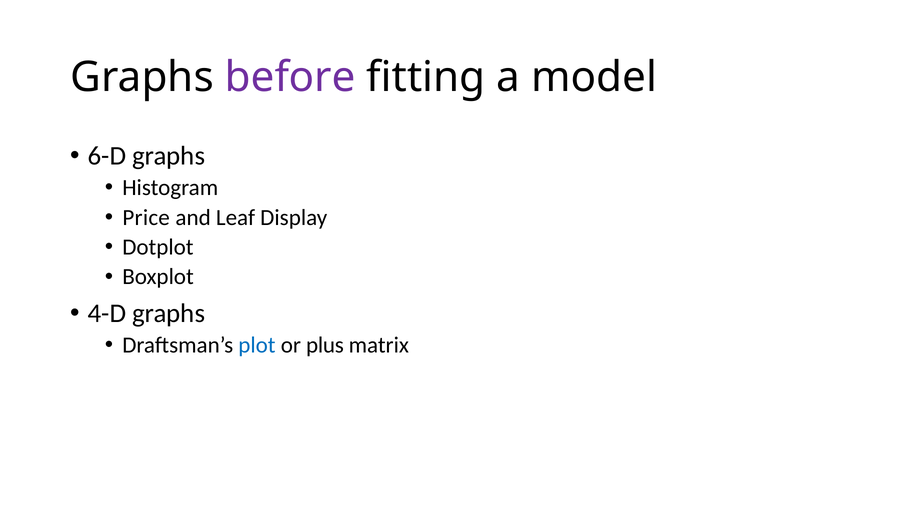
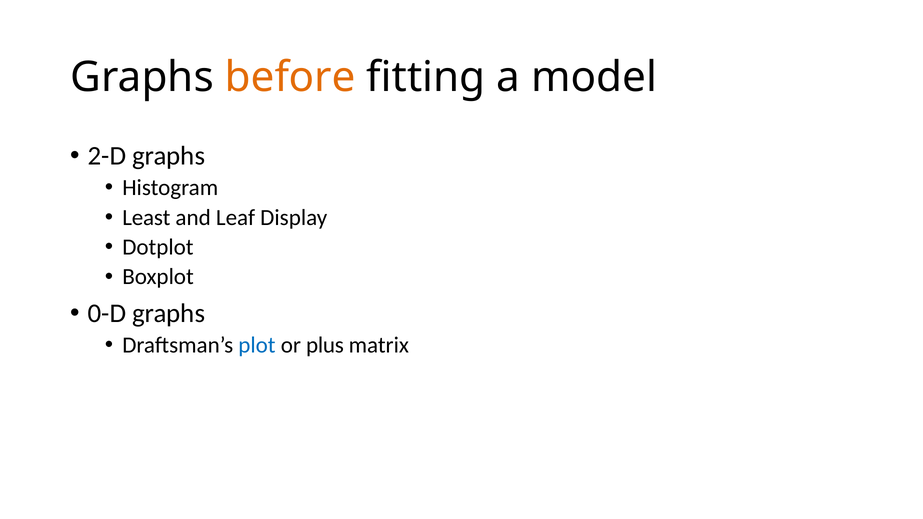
before colour: purple -> orange
6-D: 6-D -> 2-D
Price: Price -> Least
4-D: 4-D -> 0-D
